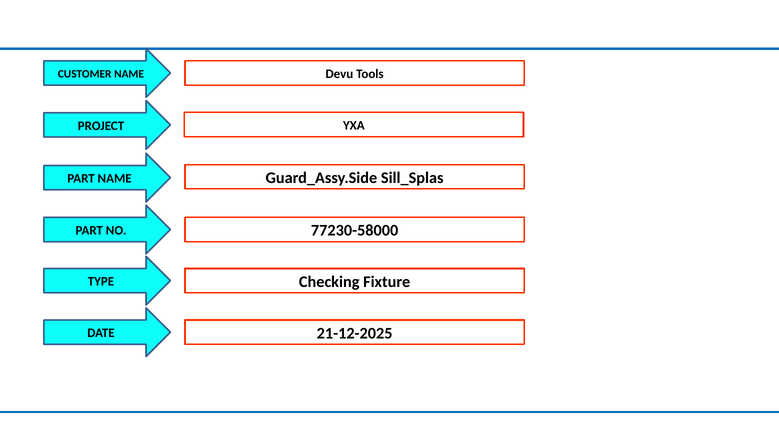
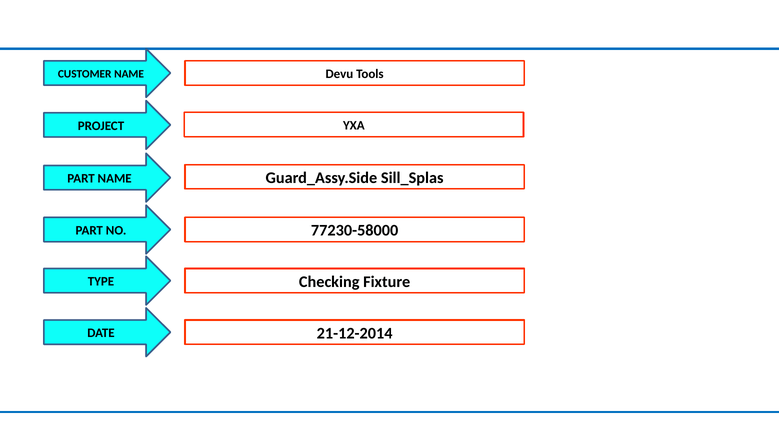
21-12-2025: 21-12-2025 -> 21-12-2014
